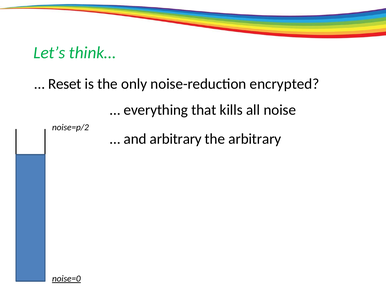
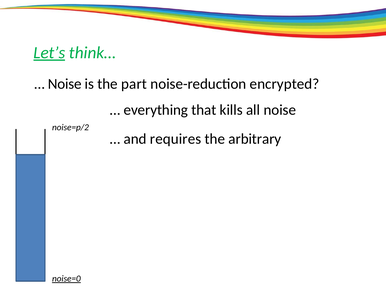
Let’s underline: none -> present
Reset at (65, 84): Reset -> Noise
only: only -> part
and arbitrary: arbitrary -> requires
